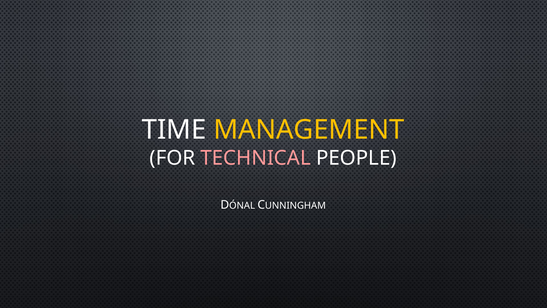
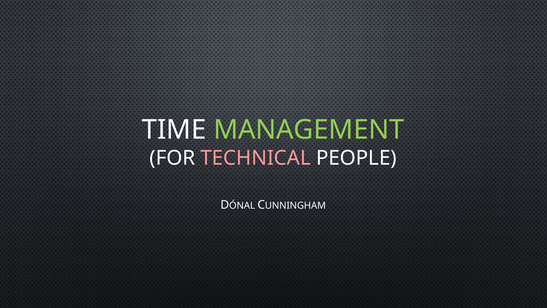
MANAGEMENT colour: yellow -> light green
